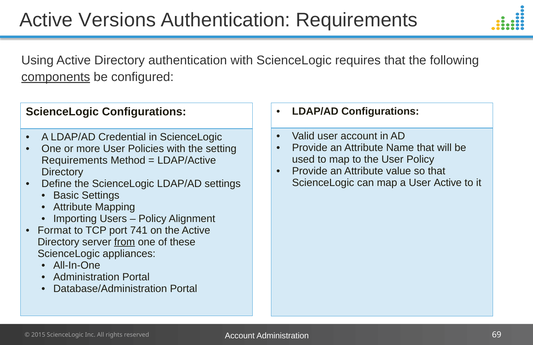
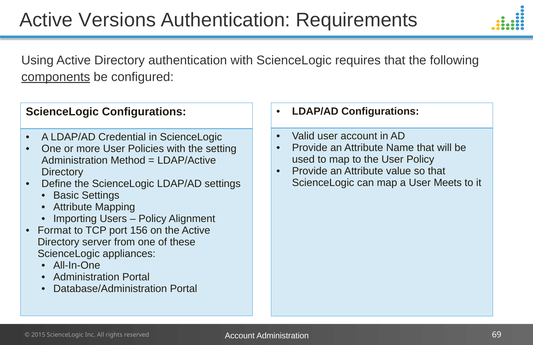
Requirements at (75, 160): Requirements -> Administration
User Active: Active -> Meets
741: 741 -> 156
from underline: present -> none
